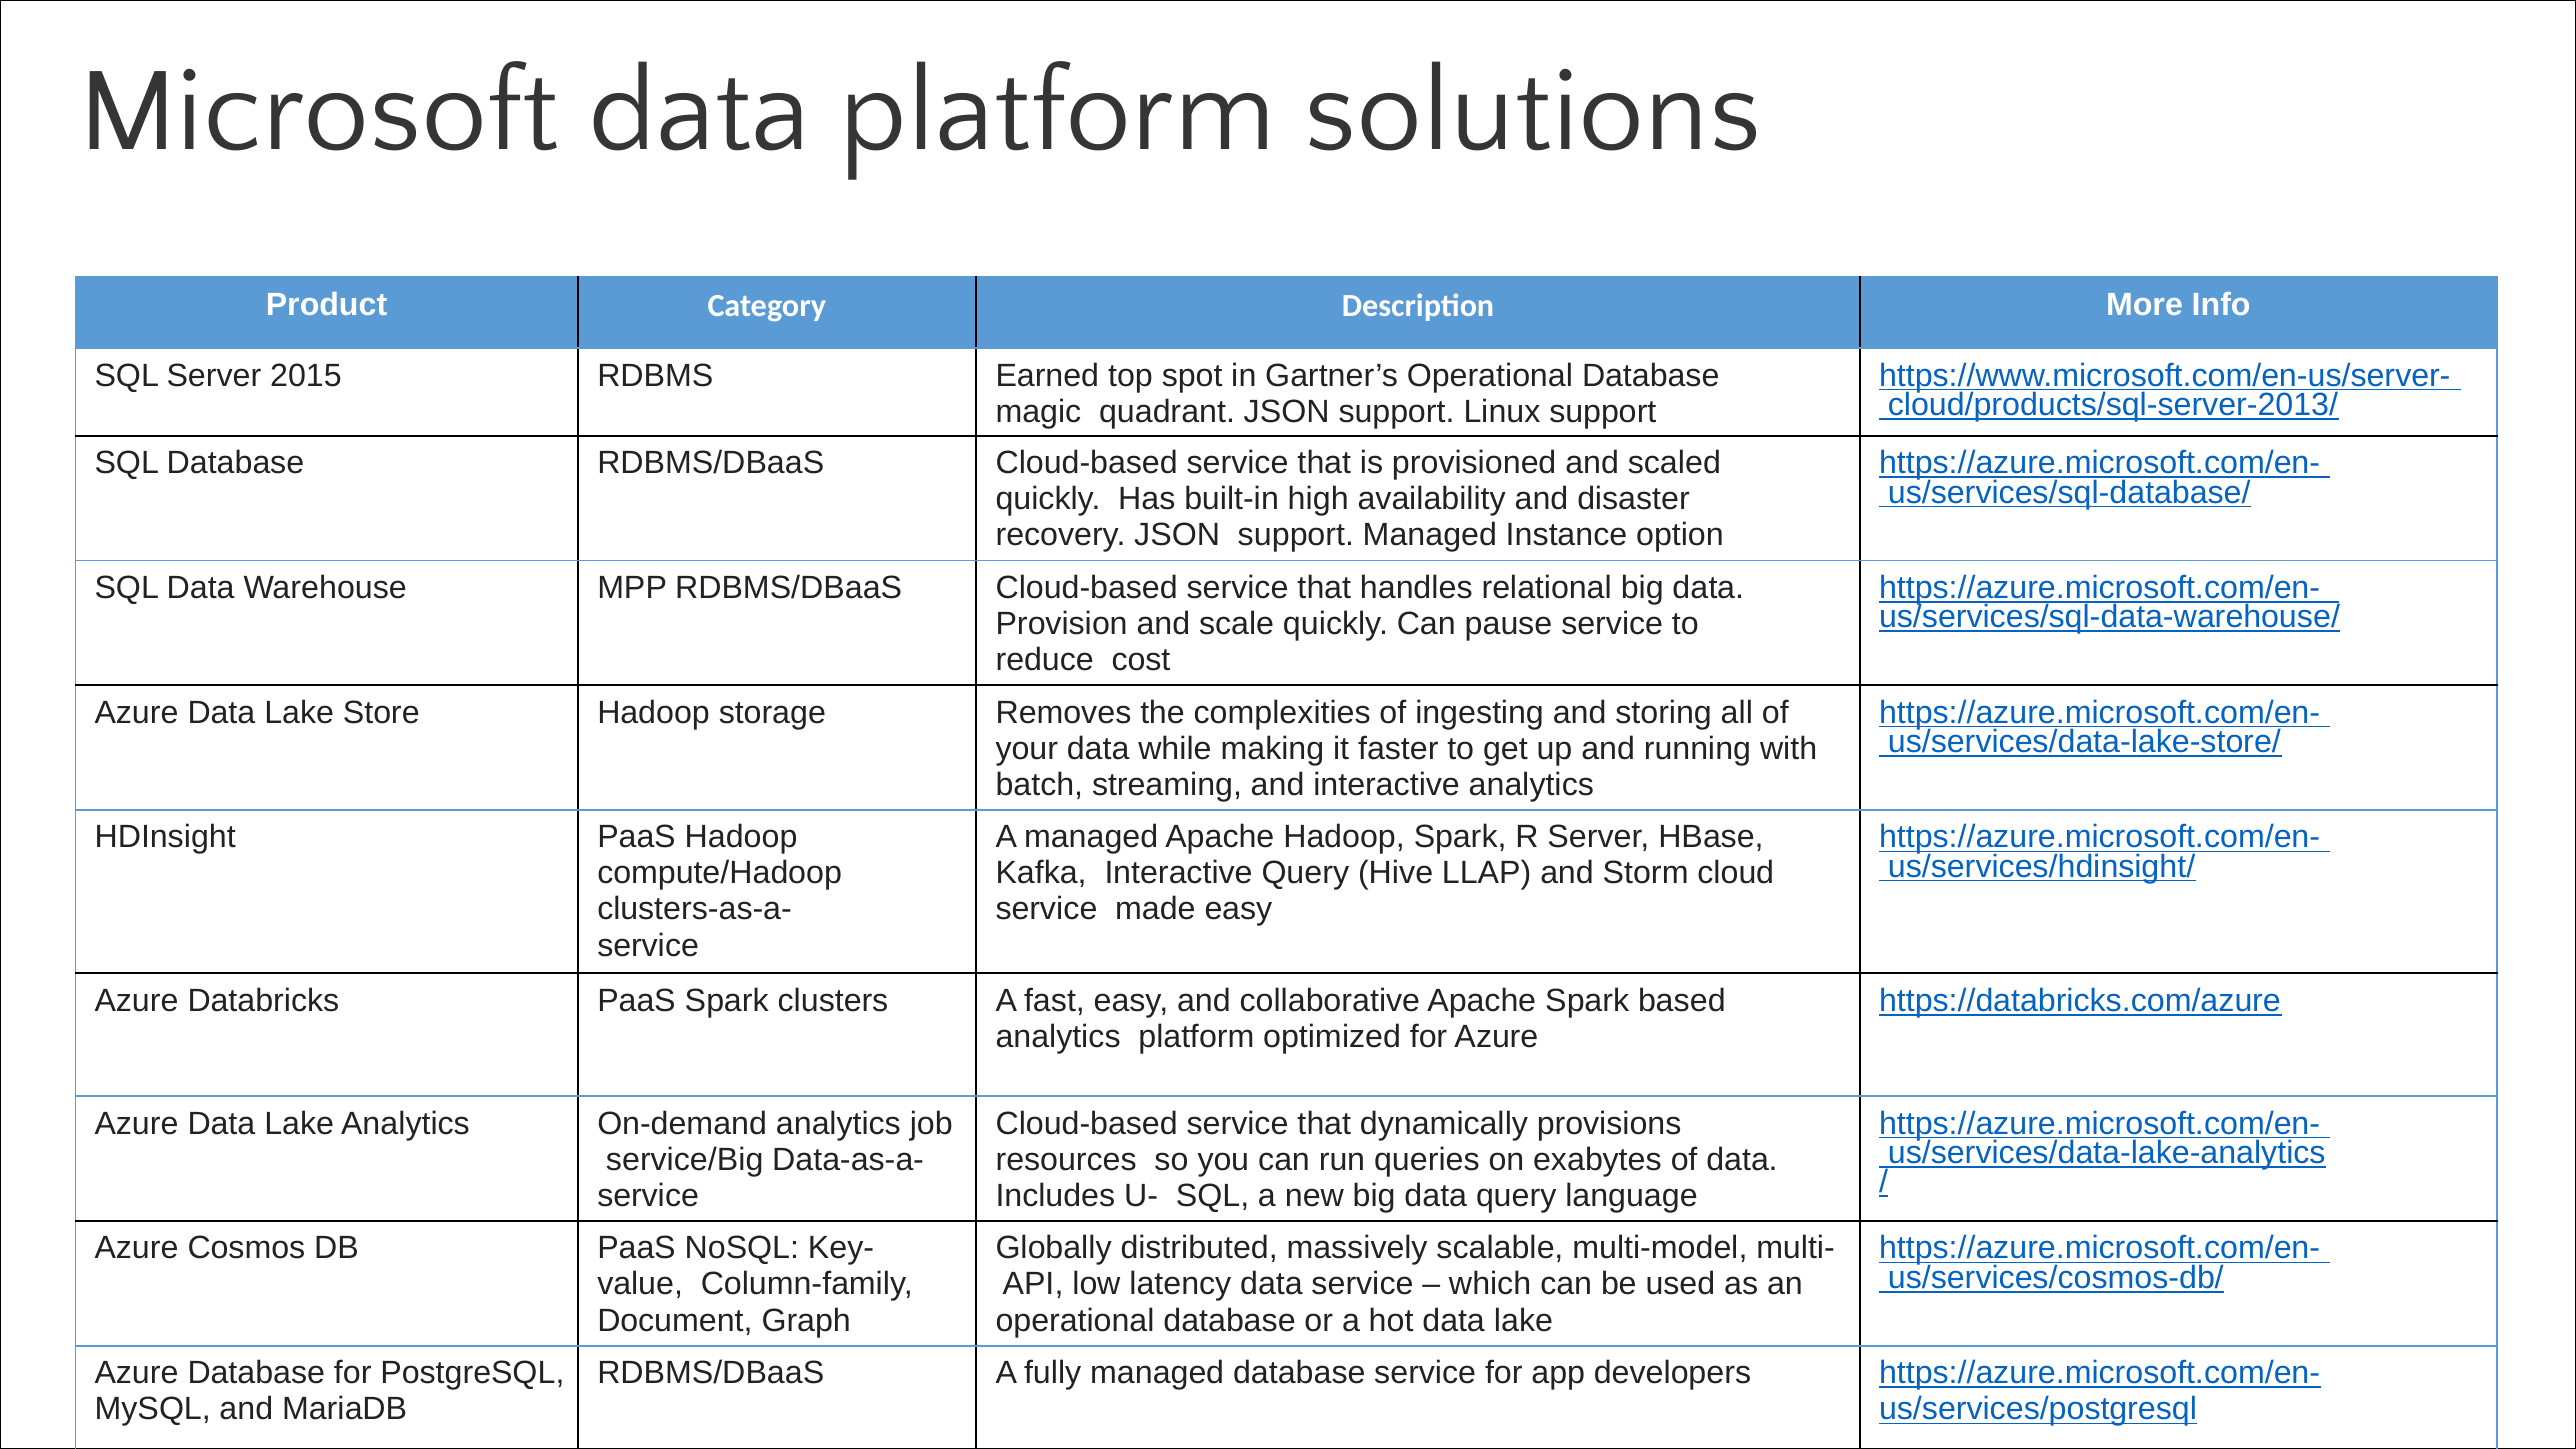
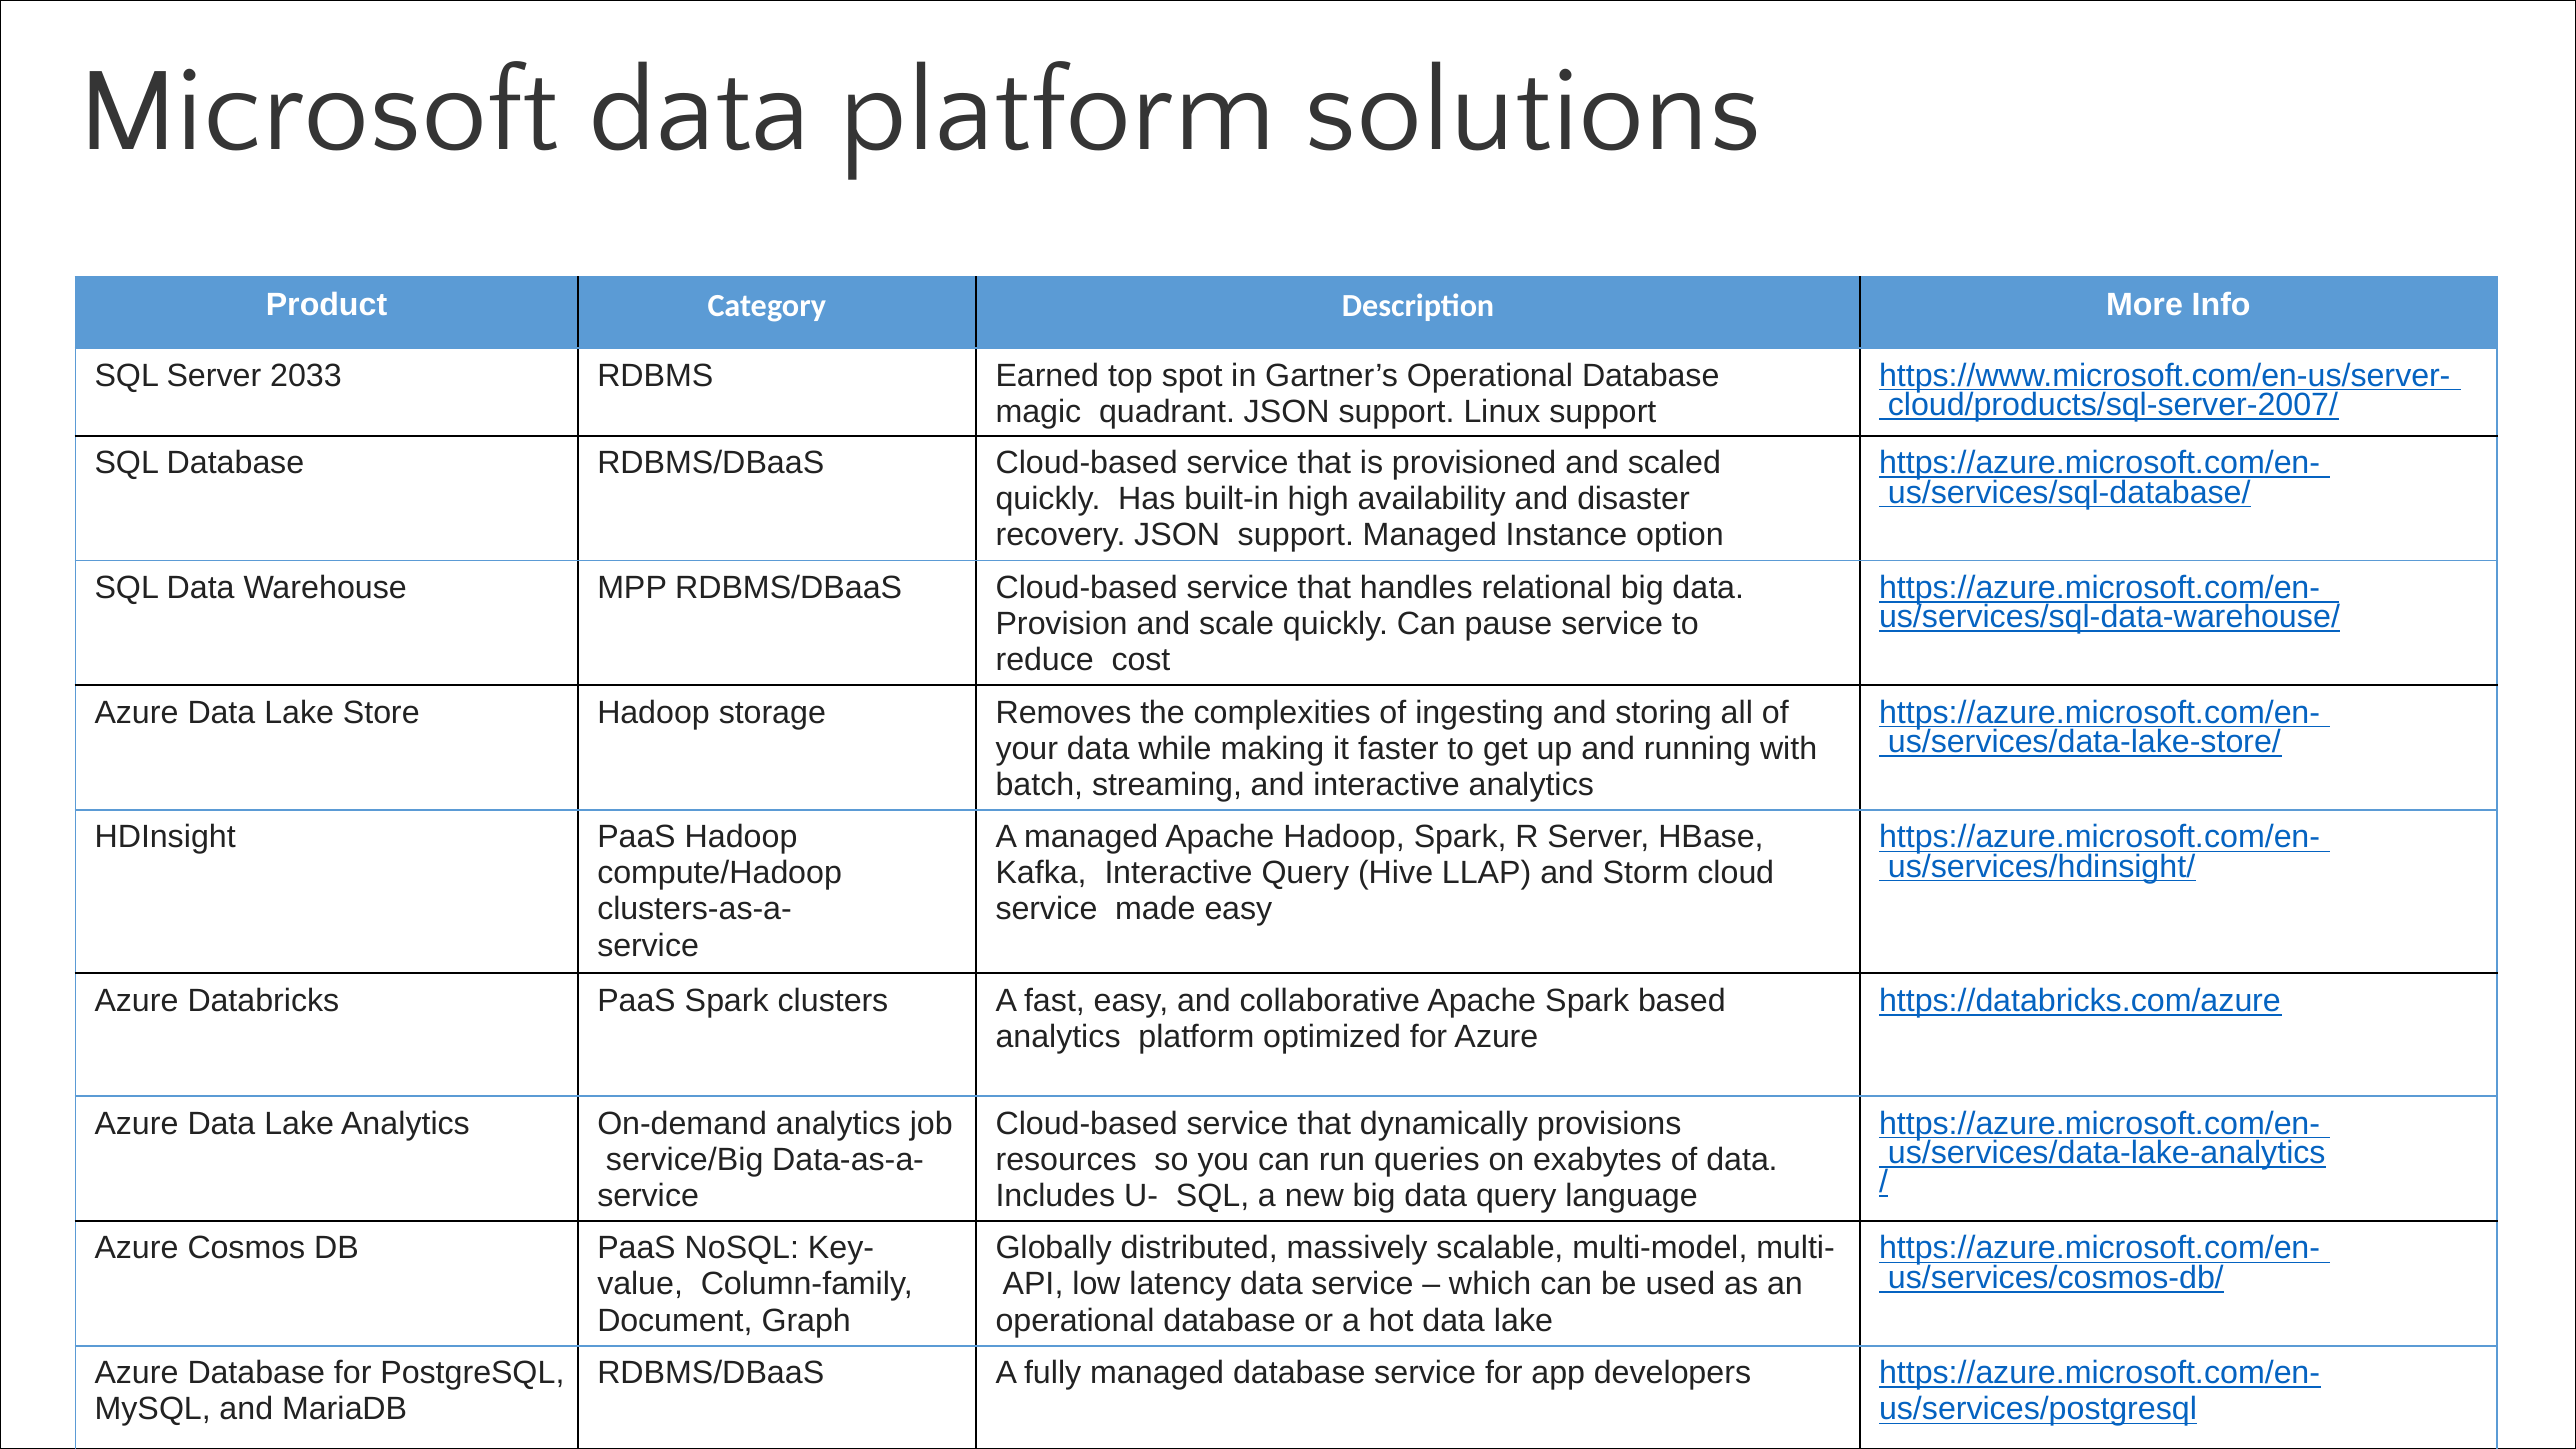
2015: 2015 -> 2033
cloud/products/sql-server-2013/: cloud/products/sql-server-2013/ -> cloud/products/sql-server-2007/
